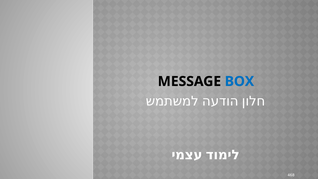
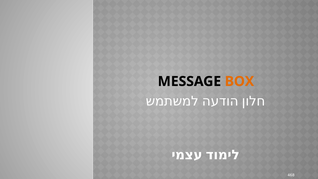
BOX colour: blue -> orange
